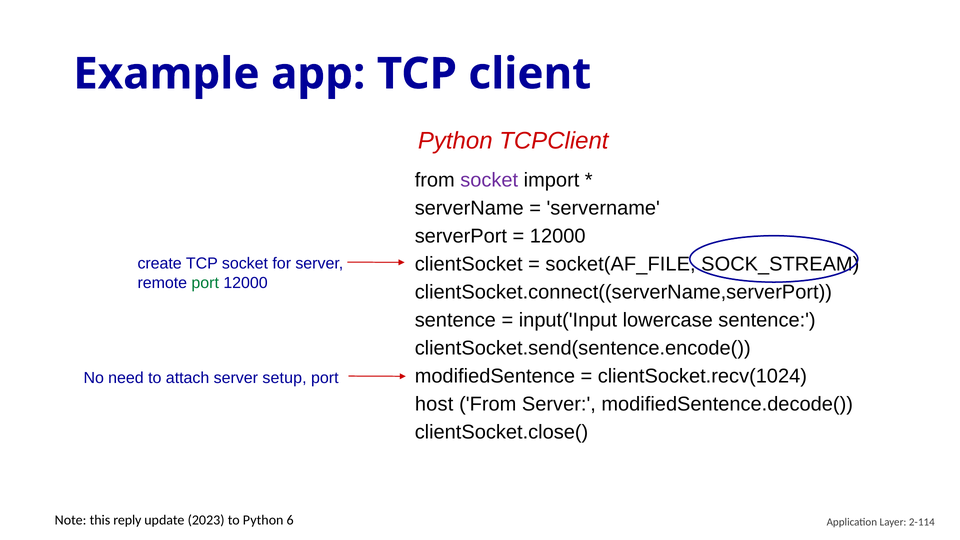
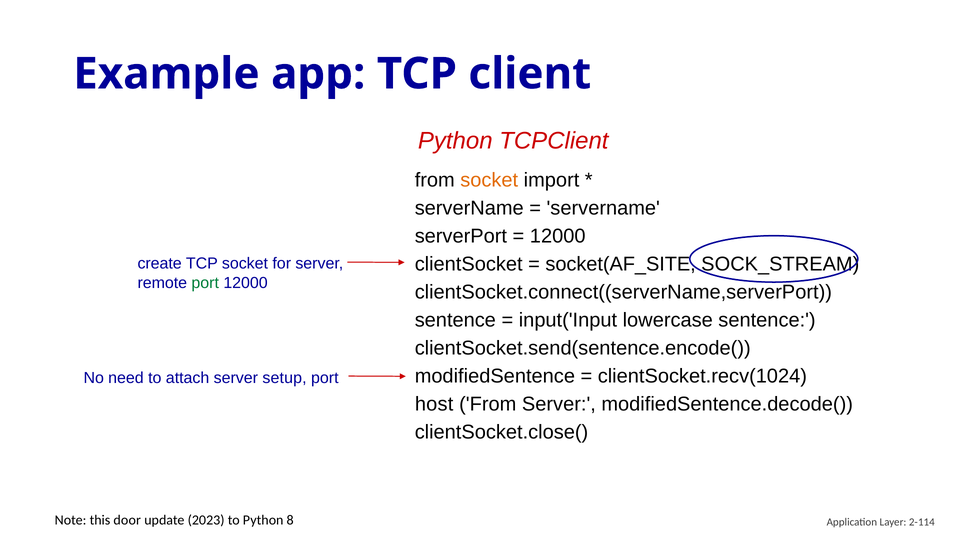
socket at (489, 180) colour: purple -> orange
socket(AF_FILE: socket(AF_FILE -> socket(AF_SITE
reply: reply -> door
6: 6 -> 8
